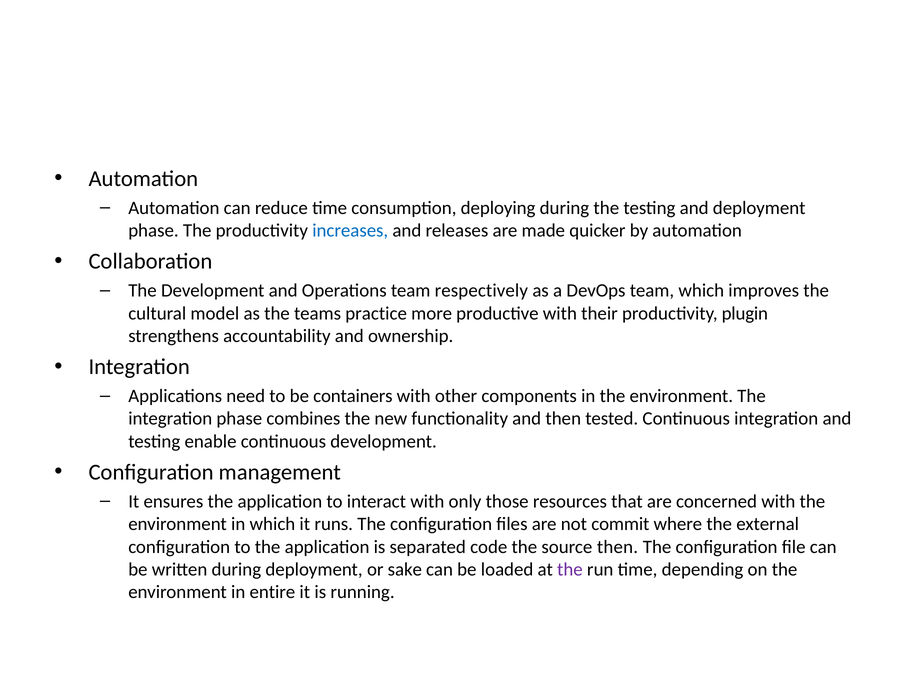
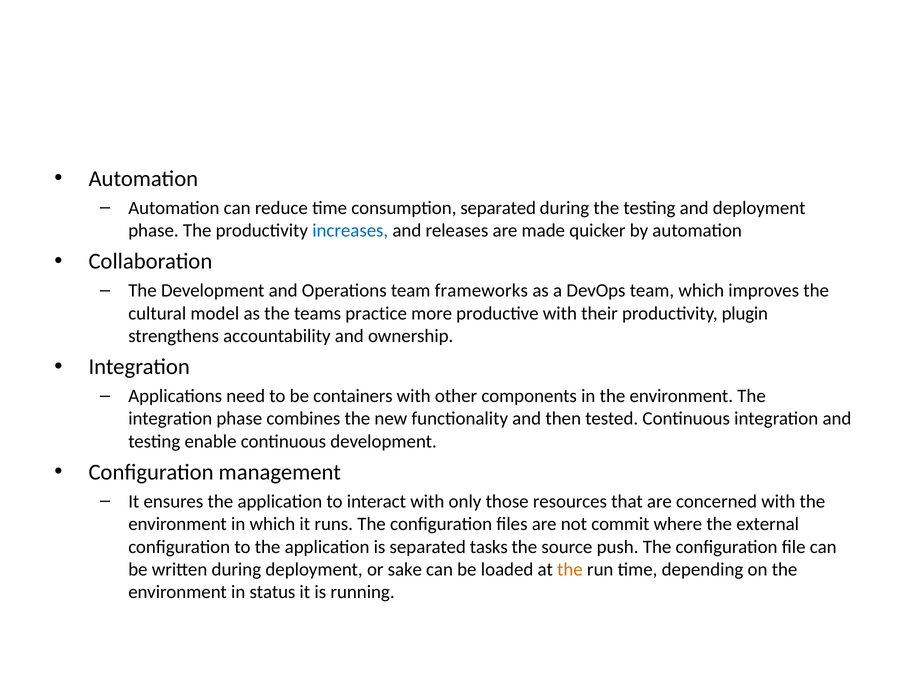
consumption deploying: deploying -> separated
respectively: respectively -> frameworks
code: code -> tasks
source then: then -> push
the at (570, 570) colour: purple -> orange
entire: entire -> status
